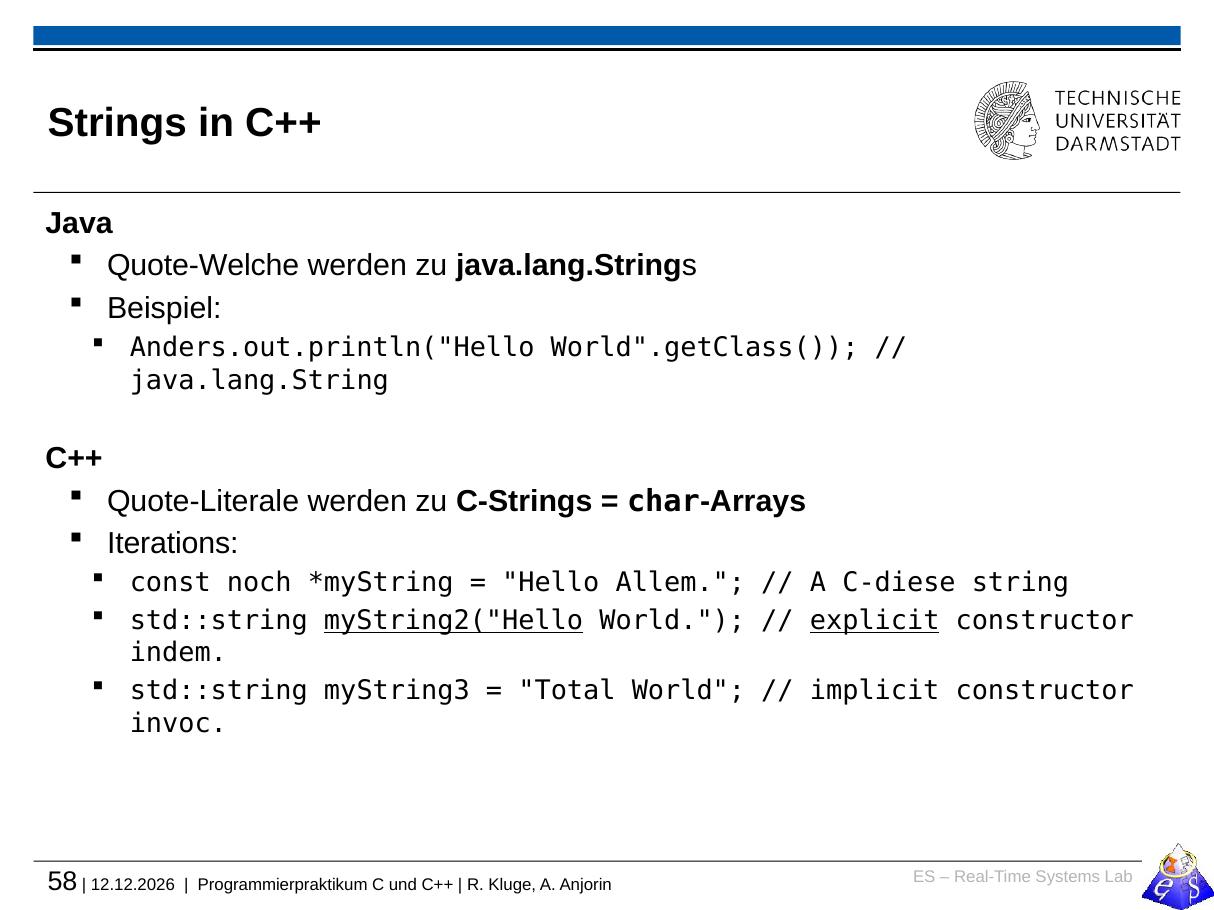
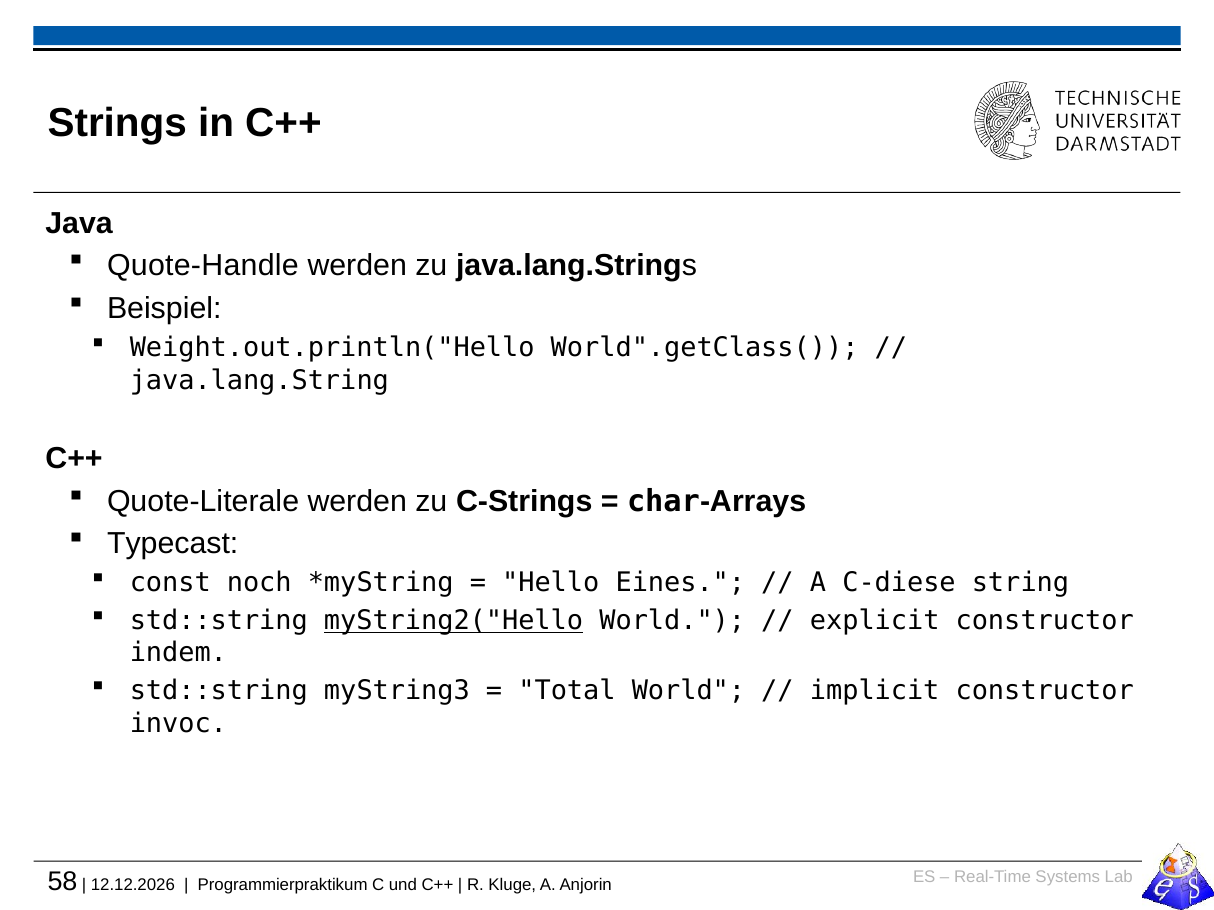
Quote-Welche: Quote-Welche -> Quote-Handle
Anders.out.println("Hello: Anders.out.println("Hello -> Weight.out.println("Hello
Iterations: Iterations -> Typecast
Allem: Allem -> Eines
explicit underline: present -> none
